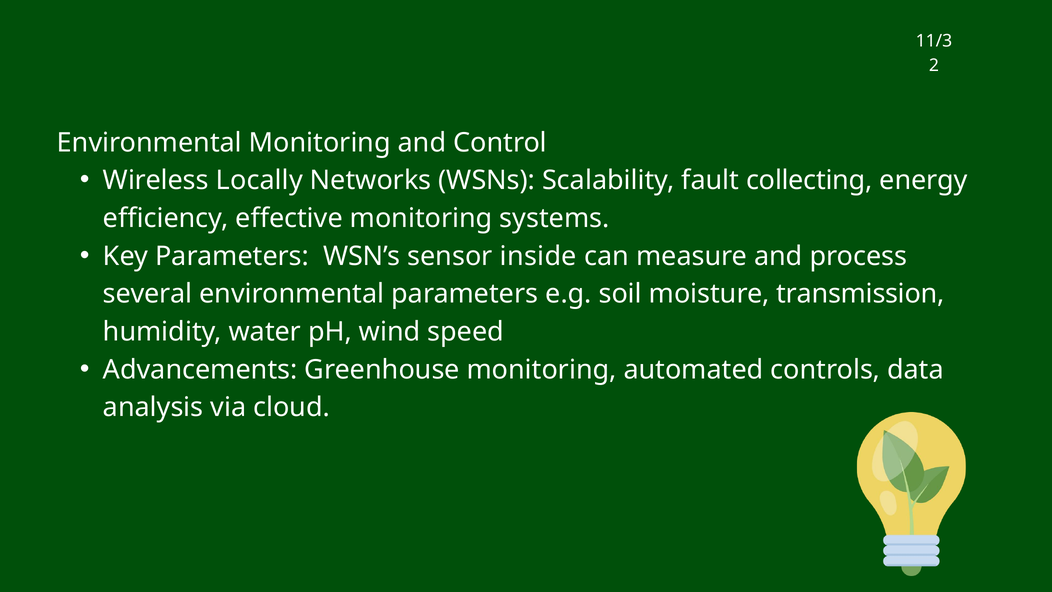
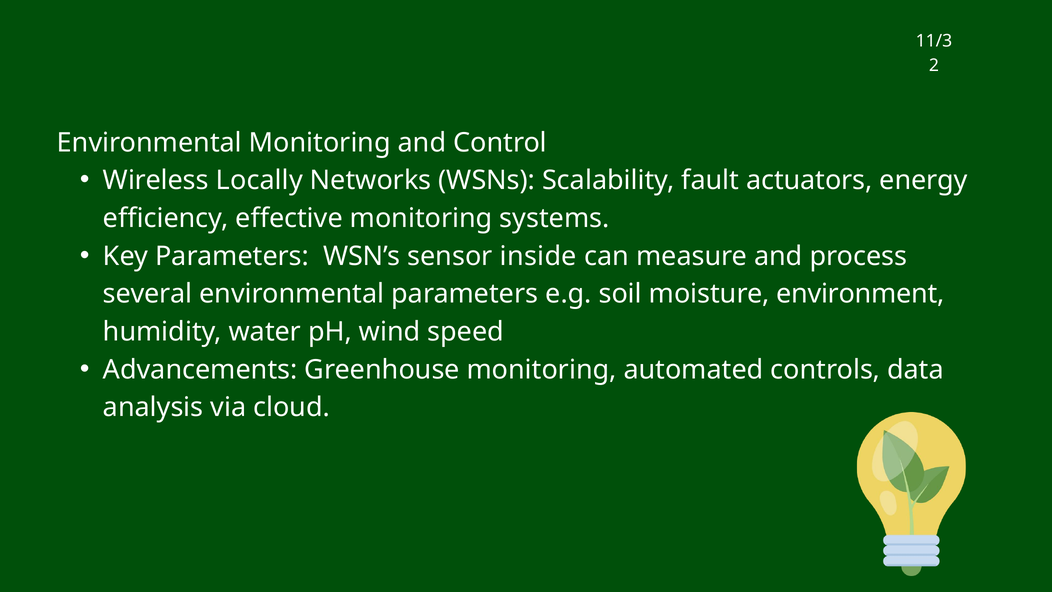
collecting: collecting -> actuators
transmission: transmission -> environment
